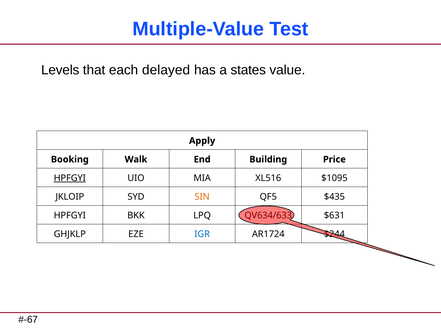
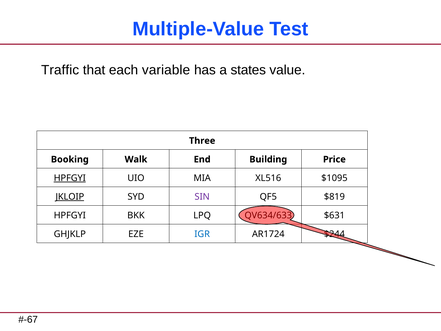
Levels: Levels -> Traffic
delayed: delayed -> variable
Apply: Apply -> Three
JKLOIP underline: none -> present
SIN colour: orange -> purple
$435: $435 -> $819
